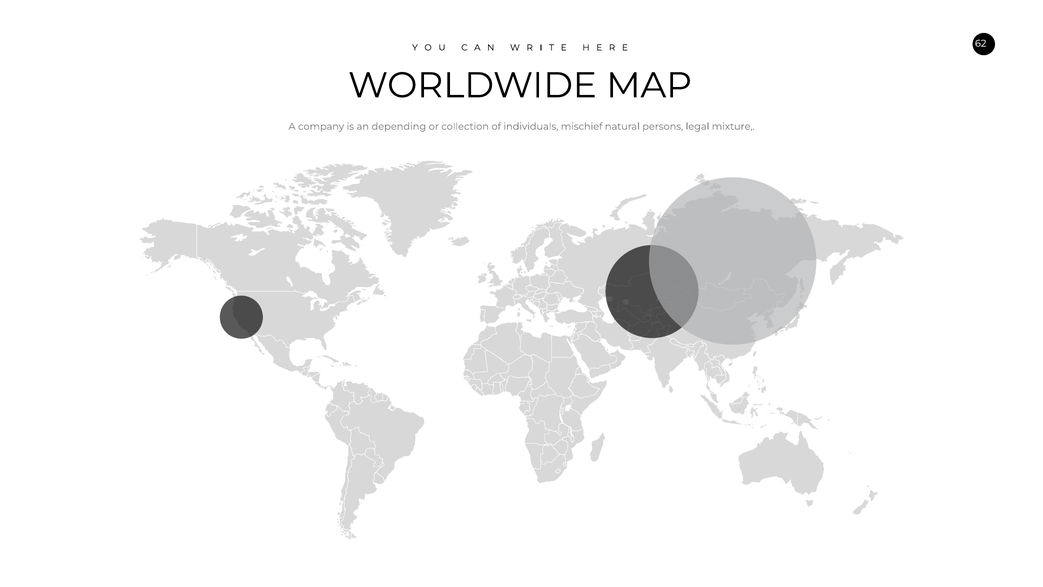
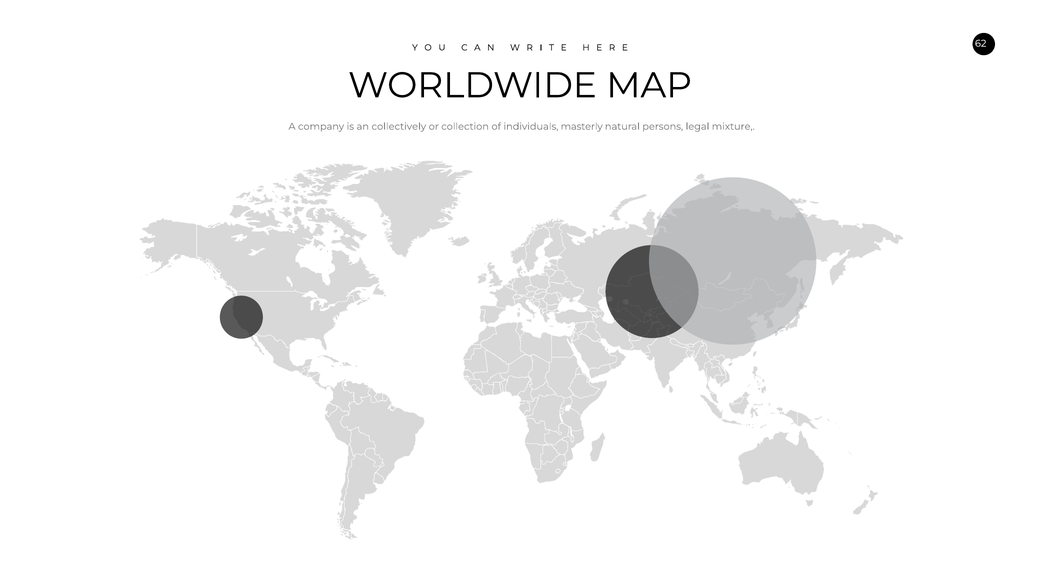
depending: depending -> collectively
mischief: mischief -> masterly
